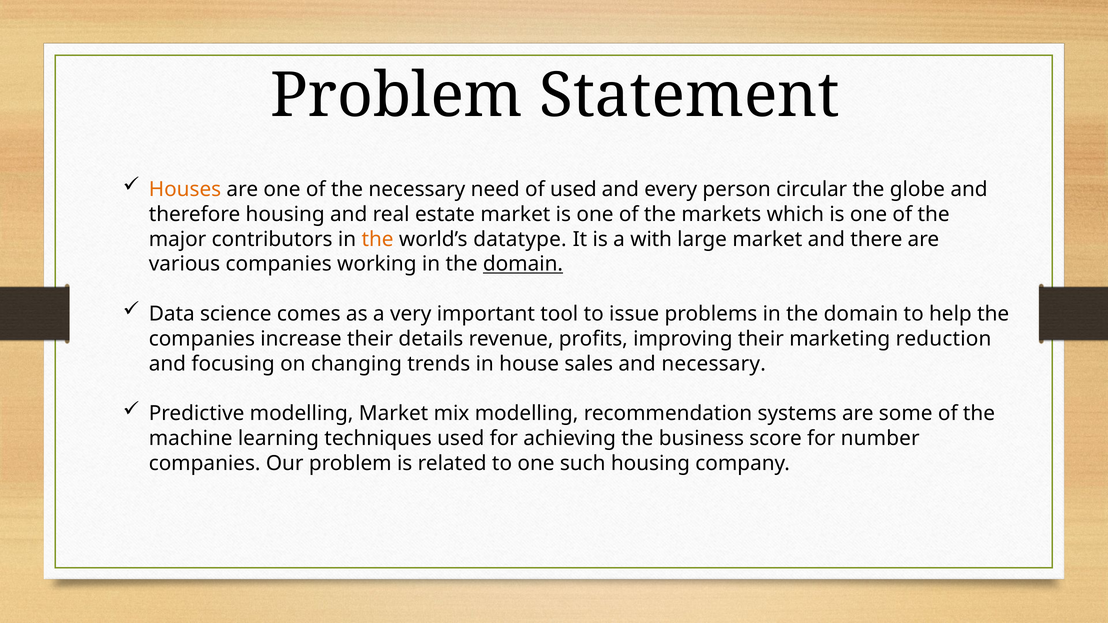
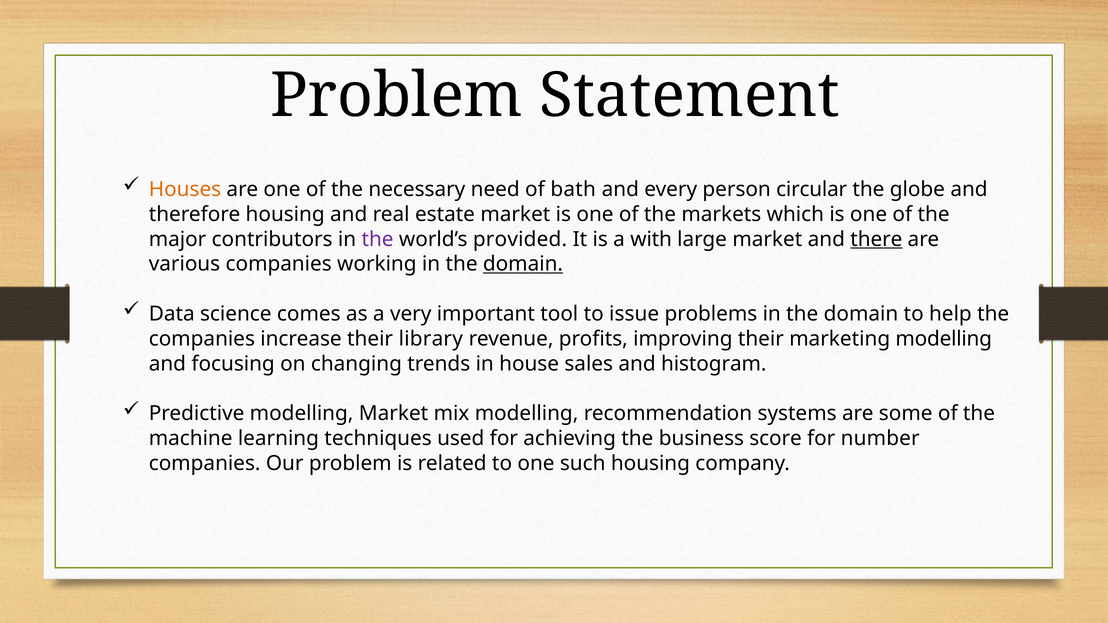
of used: used -> bath
the at (378, 239) colour: orange -> purple
datatype: datatype -> provided
there underline: none -> present
details: details -> library
marketing reduction: reduction -> modelling
and necessary: necessary -> histogram
